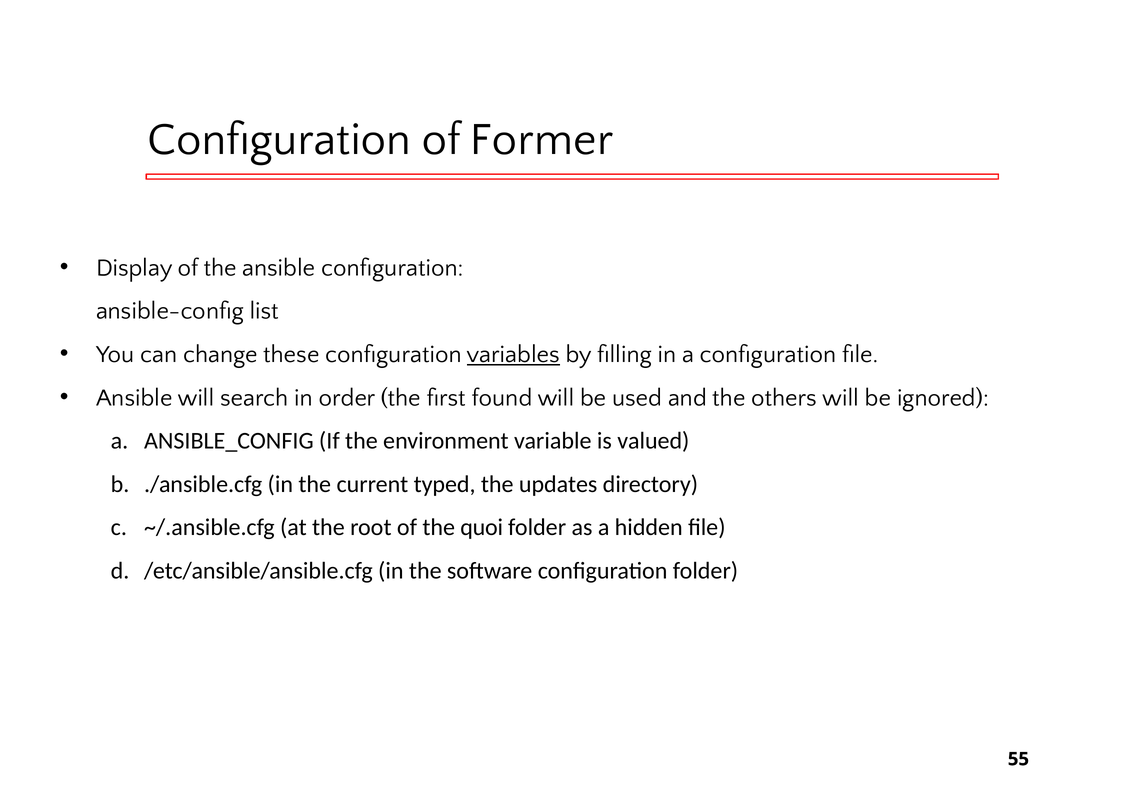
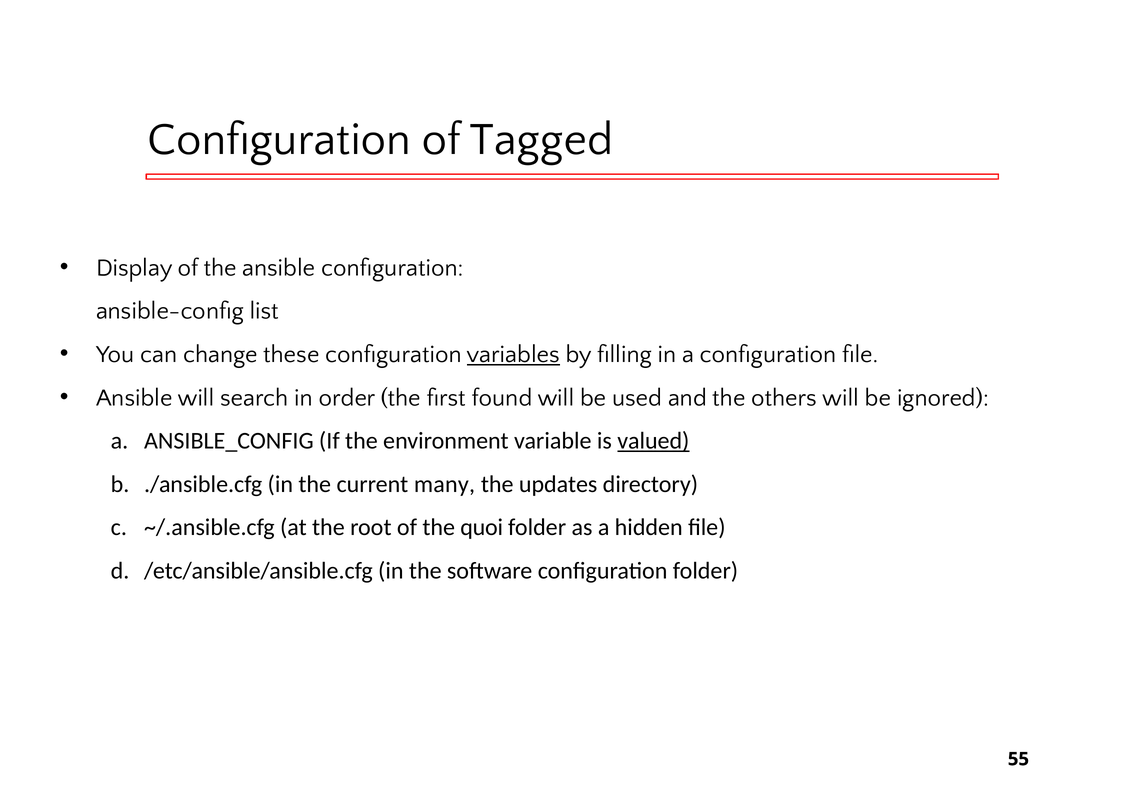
Former: Former -> Tagged
valued underline: none -> present
typed: typed -> many
